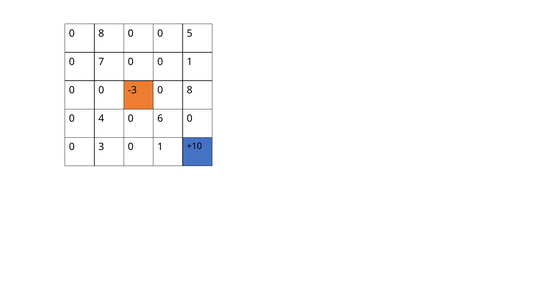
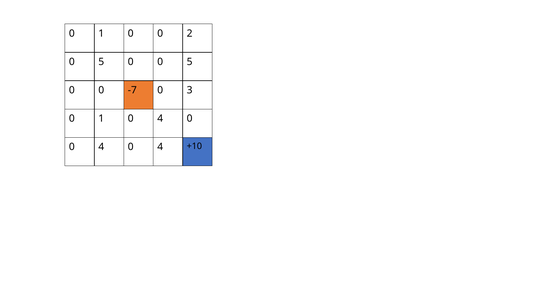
8 at (101, 33): 8 -> 1
5: 5 -> 2
7 at (101, 62): 7 -> 5
0 0 1: 1 -> 5
-3: -3 -> -7
8 at (190, 90): 8 -> 3
4 at (101, 118): 4 -> 1
6 at (160, 118): 6 -> 4
3 at (101, 147): 3 -> 4
1 at (160, 147): 1 -> 4
